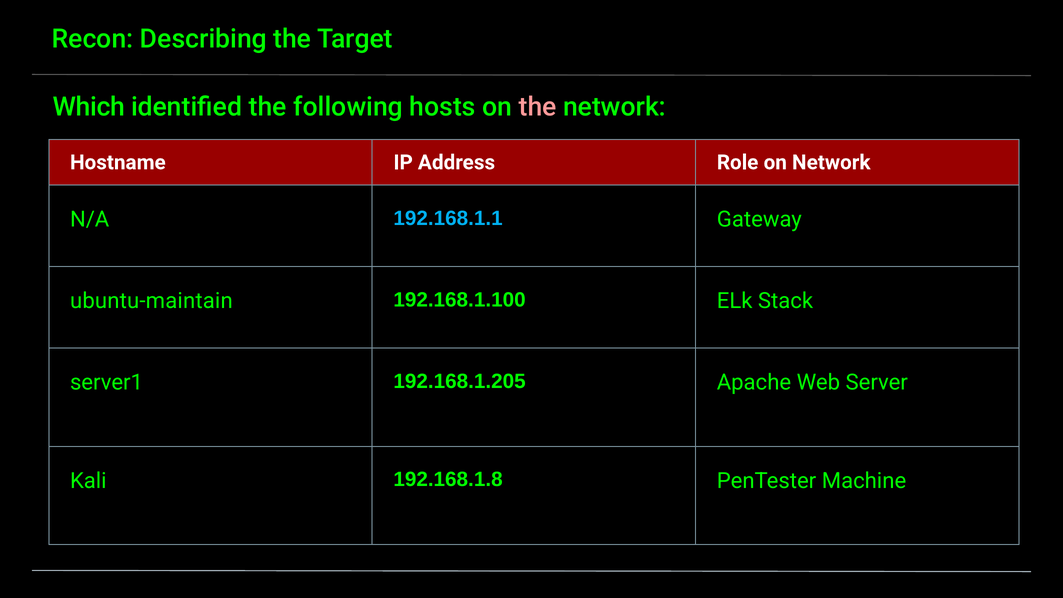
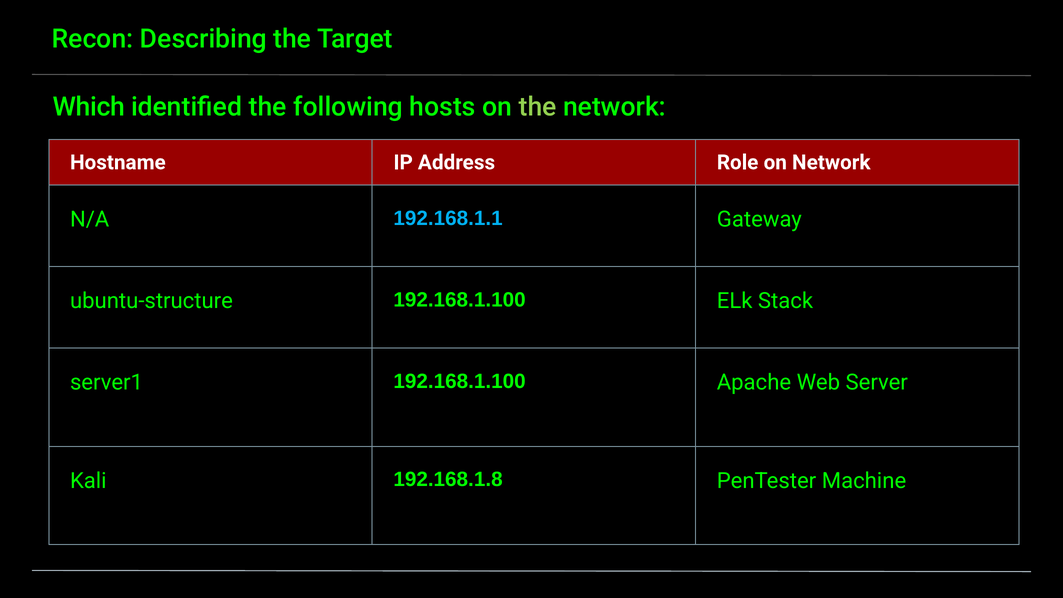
the at (538, 107) colour: pink -> light green
ubuntu-maintain: ubuntu-maintain -> ubuntu-structure
server1 192.168.1.205: 192.168.1.205 -> 192.168.1.100
